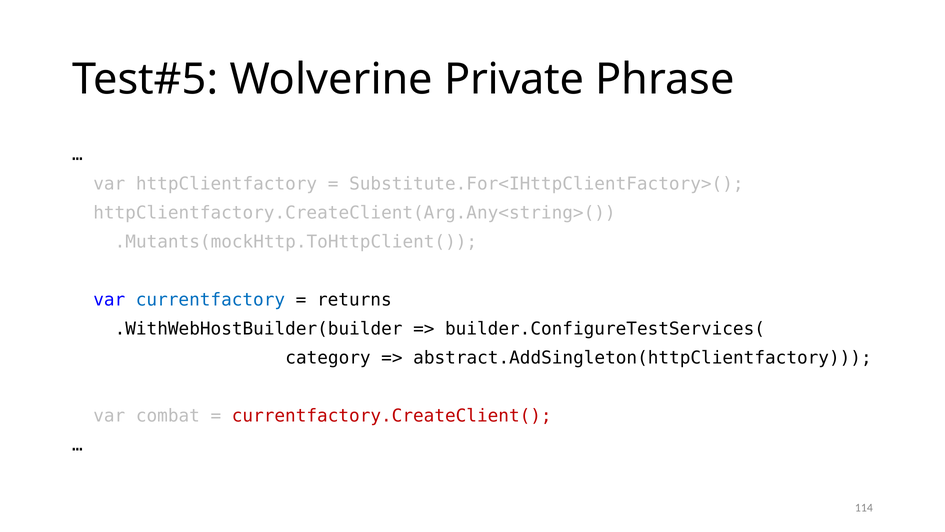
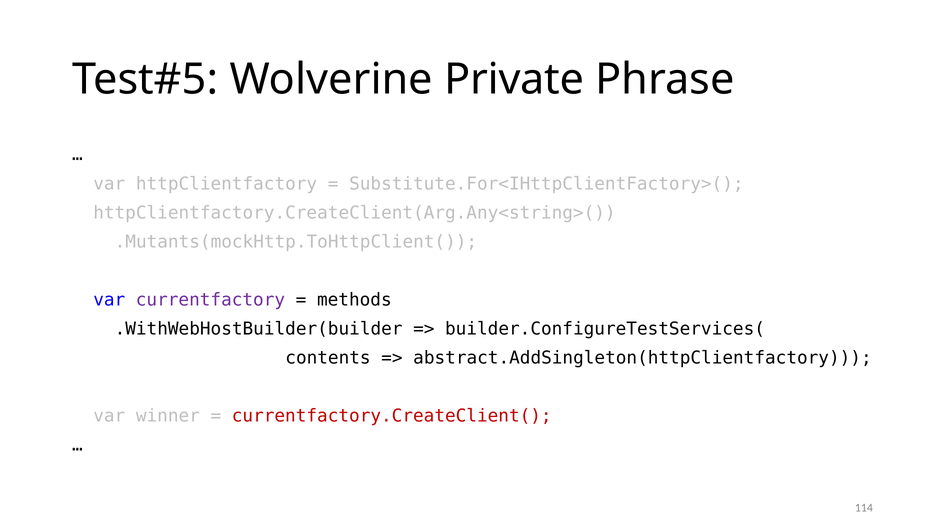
currentfactory colour: blue -> purple
returns: returns -> methods
category: category -> contents
combat: combat -> winner
